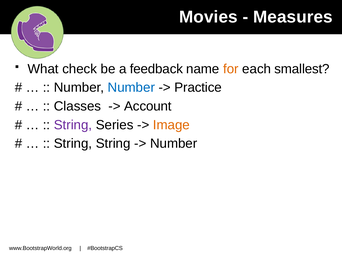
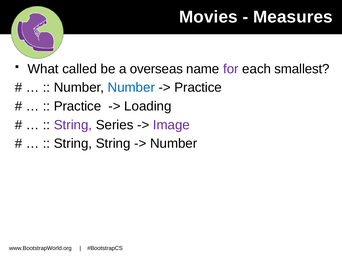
check: check -> called
feedback: feedback -> overseas
for colour: orange -> purple
Classes at (77, 106): Classes -> Practice
Account: Account -> Loading
Image colour: orange -> purple
